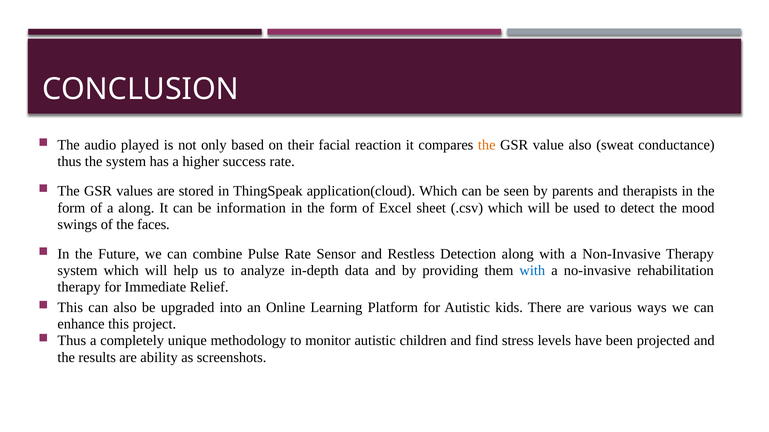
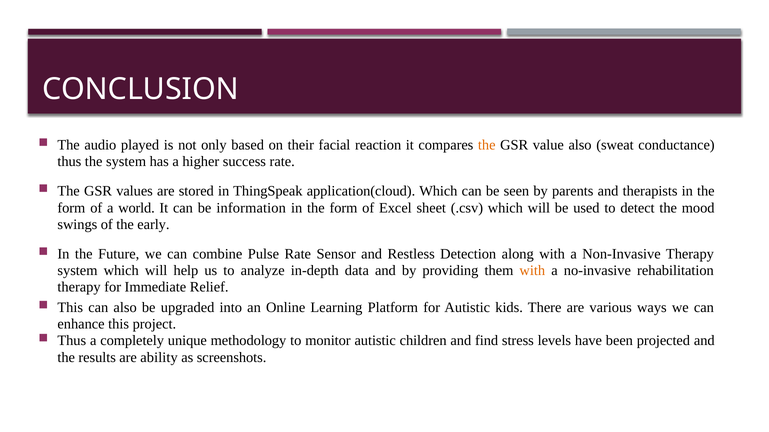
a along: along -> world
faces: faces -> early
with at (532, 271) colour: blue -> orange
